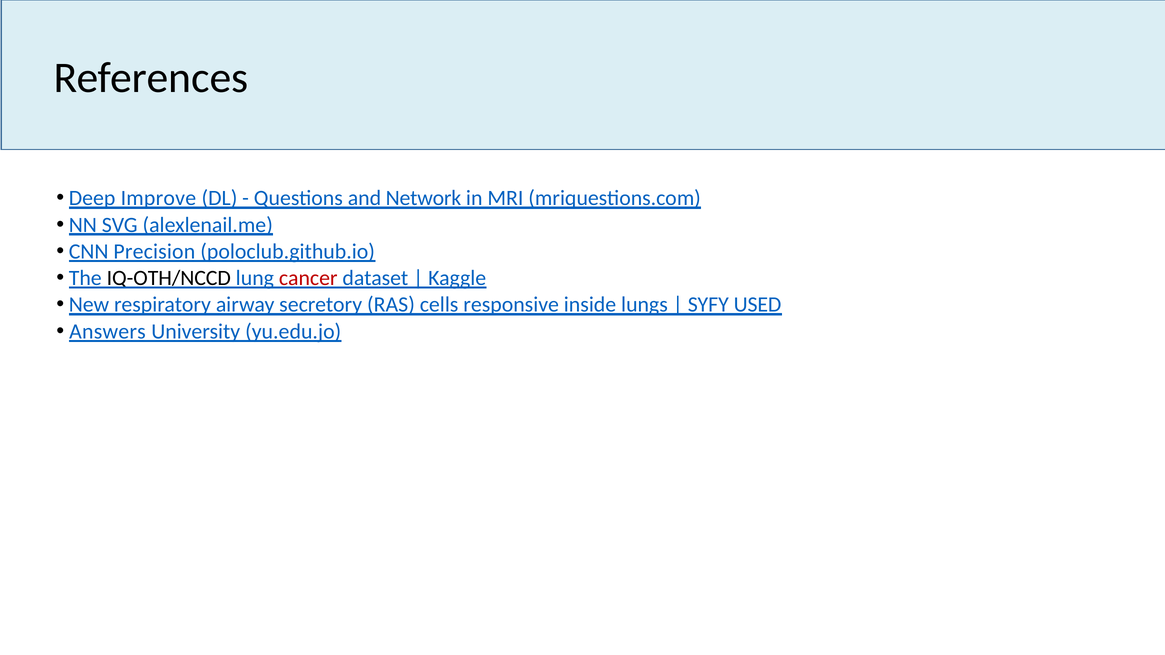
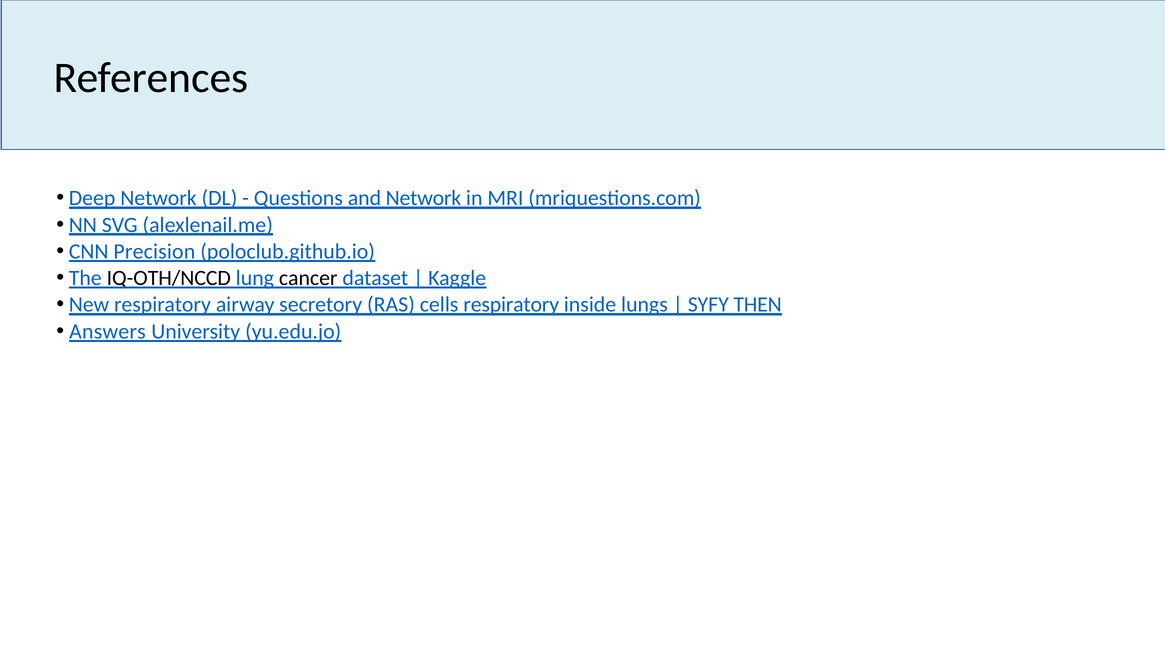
Deep Improve: Improve -> Network
cancer colour: red -> black
cells responsive: responsive -> respiratory
USED: USED -> THEN
